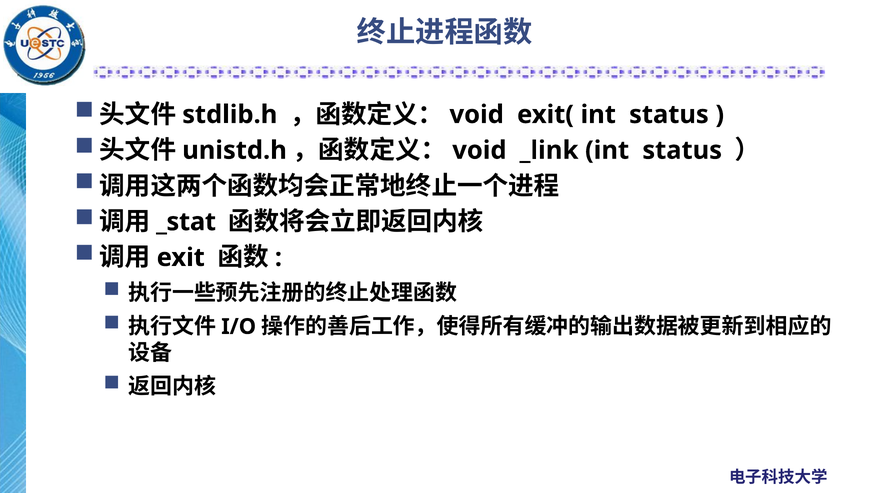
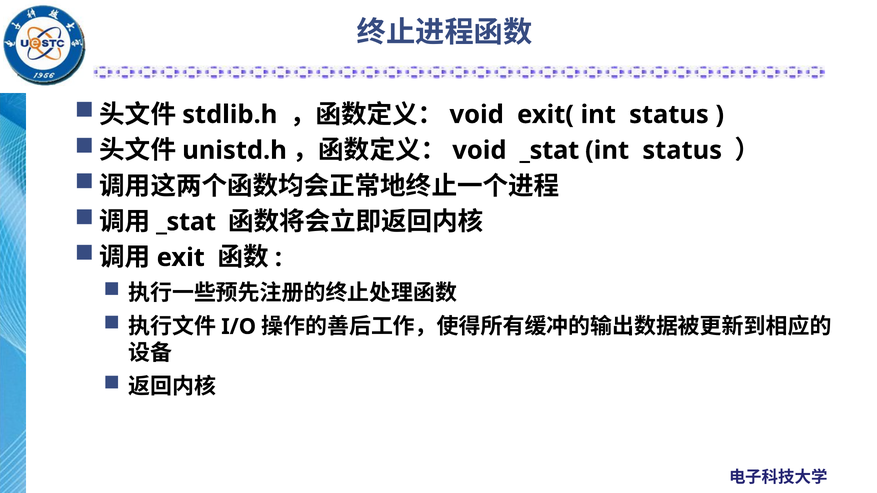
_link at (549, 150): _link -> _stat
